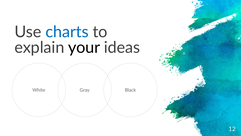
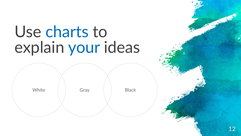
your colour: black -> blue
